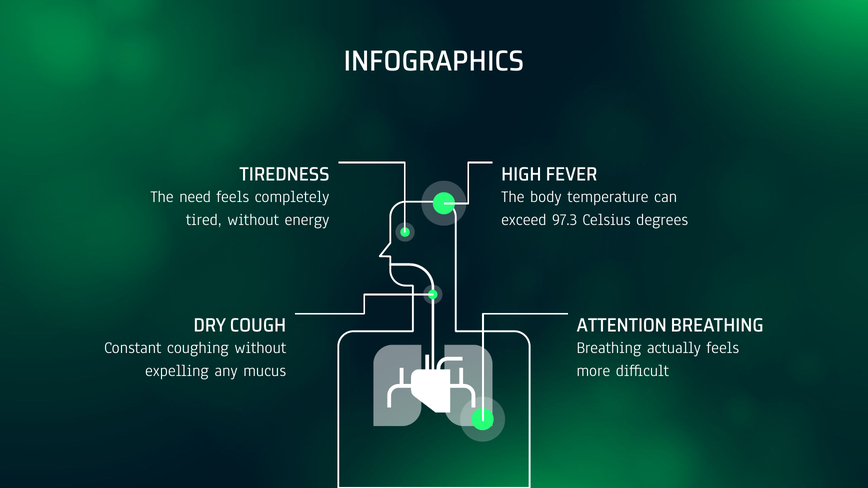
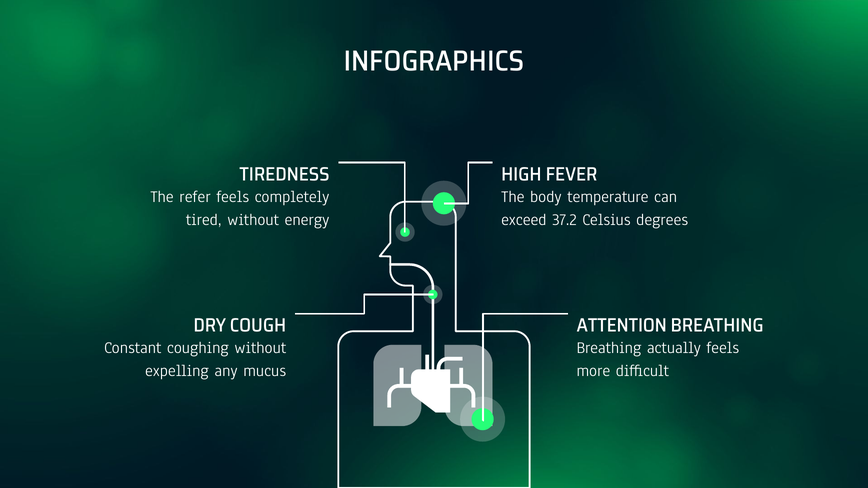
need: need -> refer
97.3: 97.3 -> 37.2
